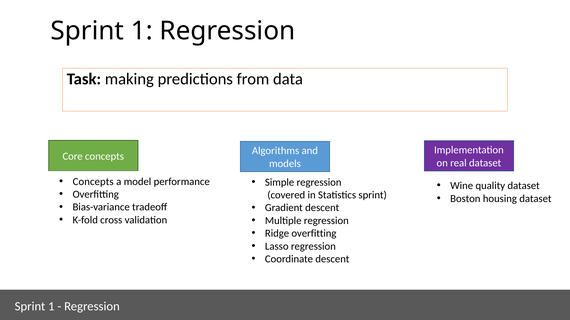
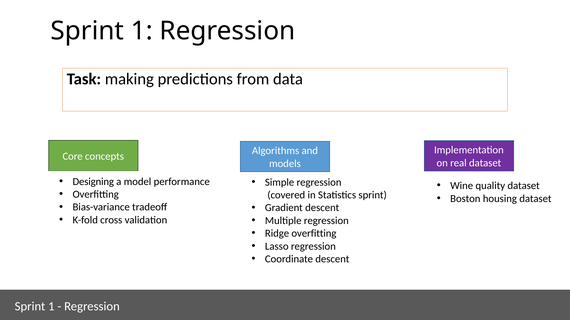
Concepts at (93, 182): Concepts -> Designing
